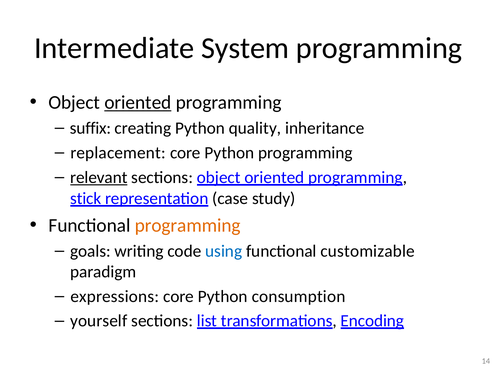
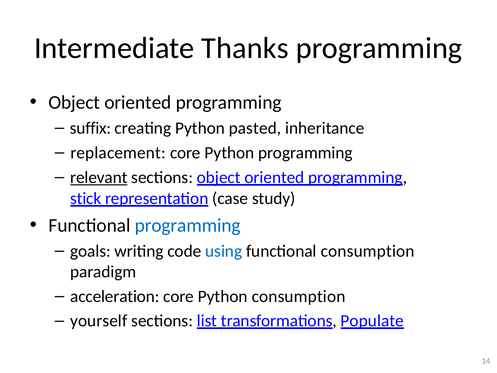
System: System -> Thanks
oriented at (138, 102) underline: present -> none
quality: quality -> pasted
programming at (188, 225) colour: orange -> blue
functional customizable: customizable -> consumption
expressions: expressions -> acceleration
Encoding: Encoding -> Populate
